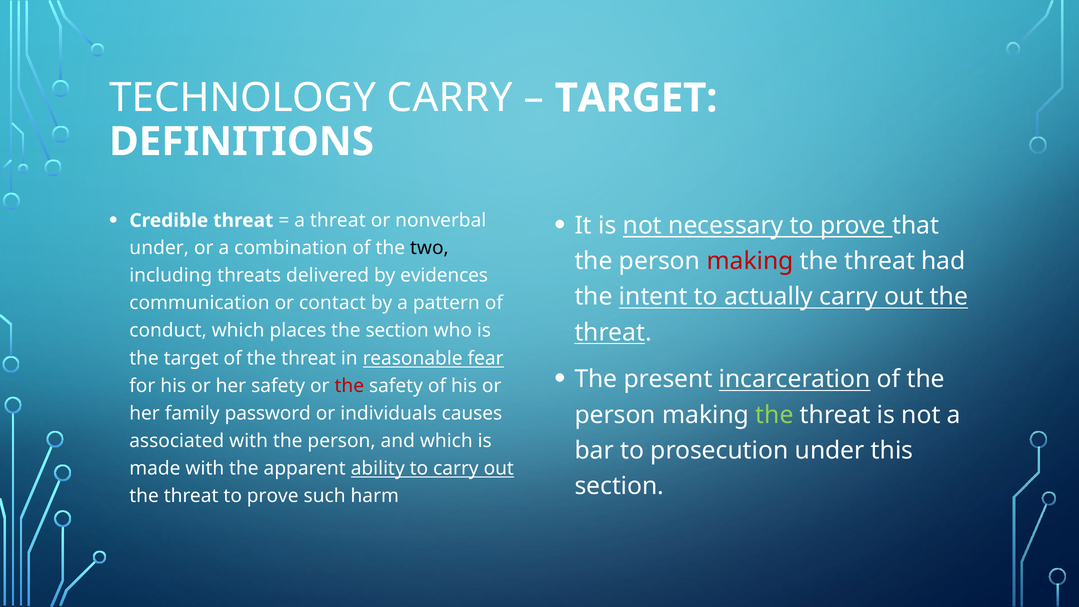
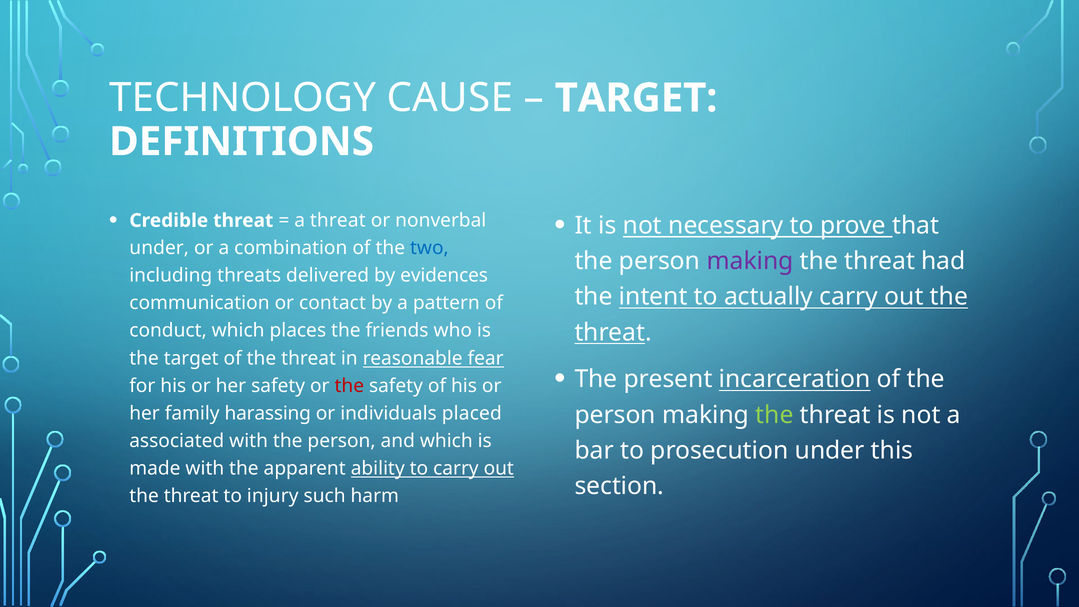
TECHNOLOGY CARRY: CARRY -> CAUSE
two colour: black -> blue
making at (750, 261) colour: red -> purple
the section: section -> friends
password: password -> harassing
causes: causes -> placed
threat to prove: prove -> injury
